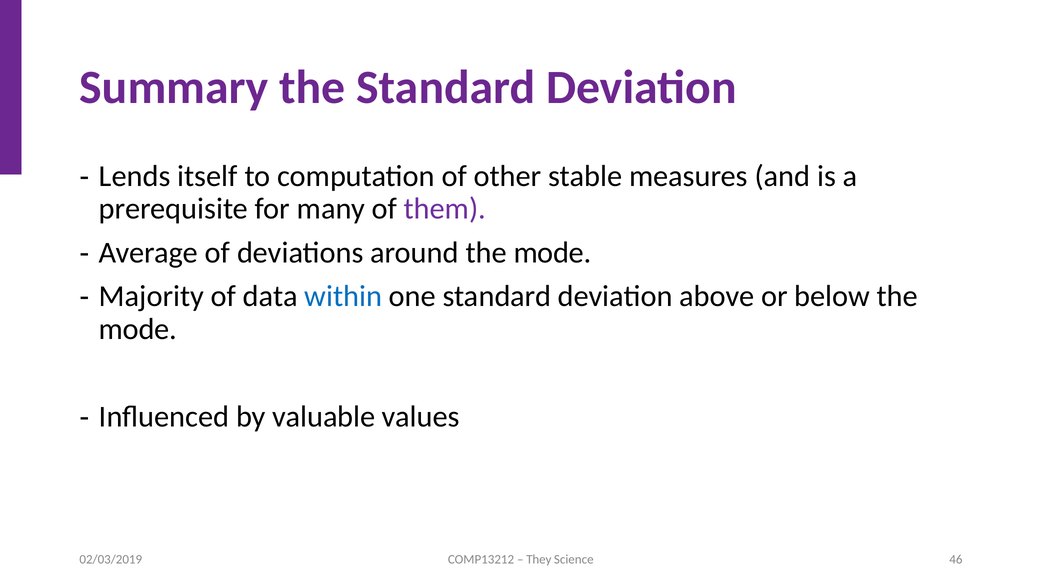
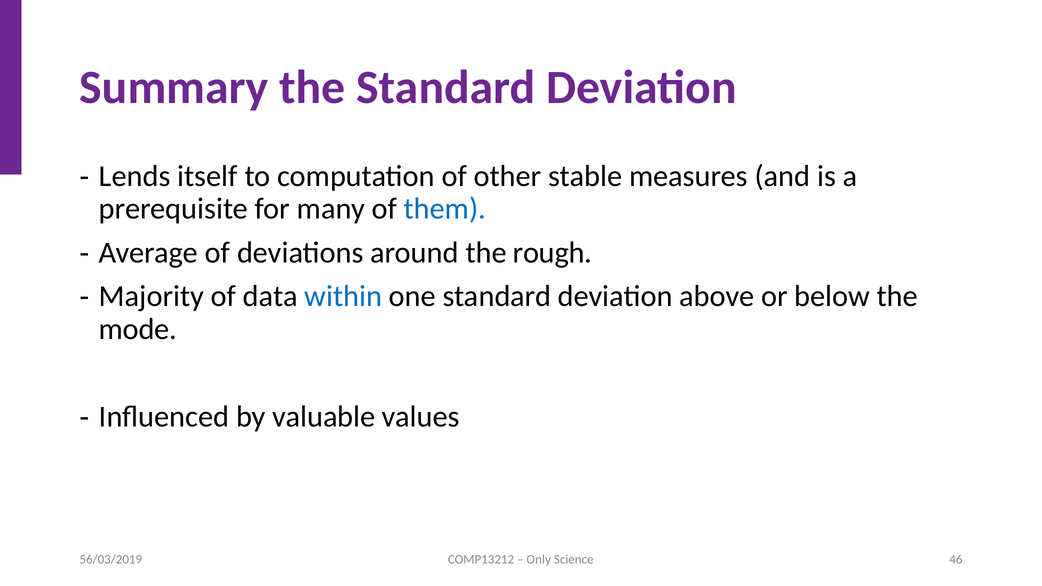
them colour: purple -> blue
around the mode: mode -> rough
They: They -> Only
02/03/2019: 02/03/2019 -> 56/03/2019
